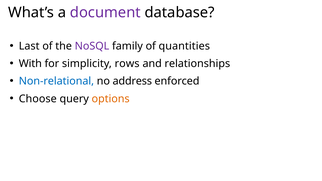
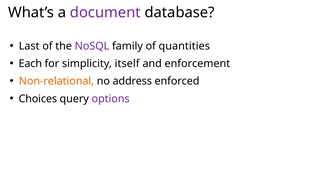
With: With -> Each
rows: rows -> itself
relationships: relationships -> enforcement
Non-relational colour: blue -> orange
Choose: Choose -> Choices
options colour: orange -> purple
